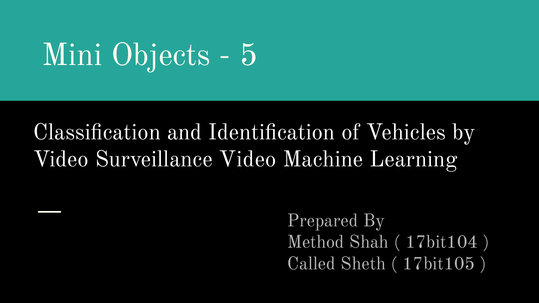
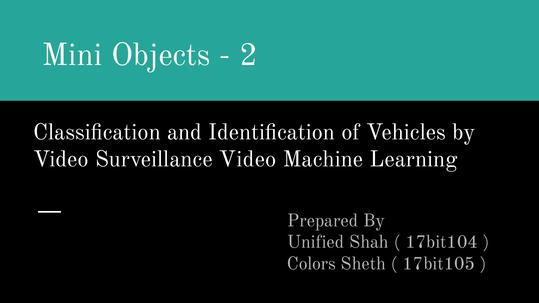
5: 5 -> 2
Method: Method -> Unified
Called: Called -> Colors
